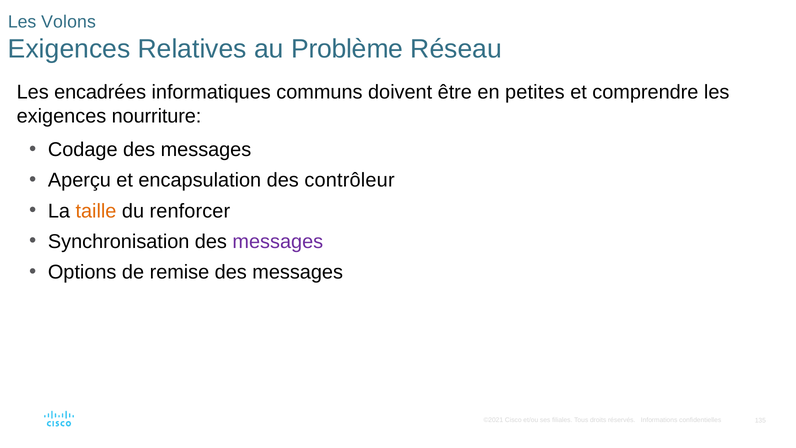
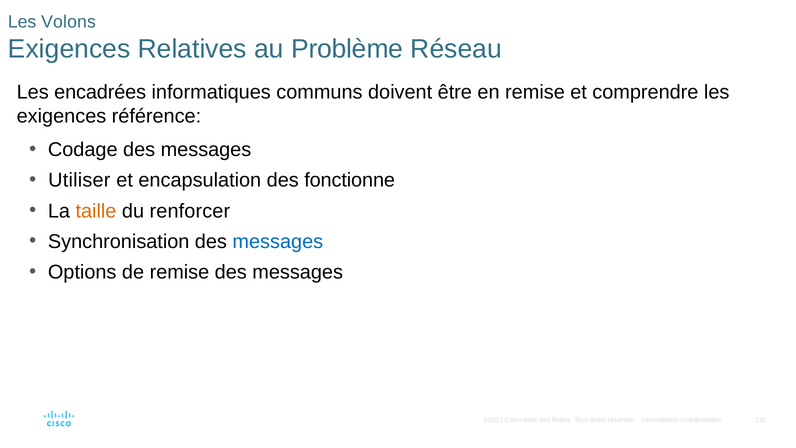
en petites: petites -> remise
nourriture: nourriture -> référence
Aperçu: Aperçu -> Utiliser
contrôleur: contrôleur -> fonctionne
messages at (278, 241) colour: purple -> blue
